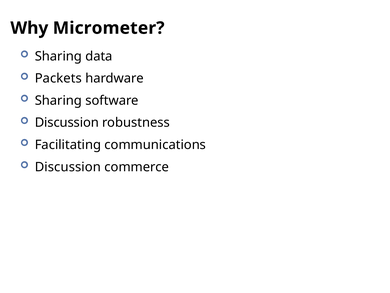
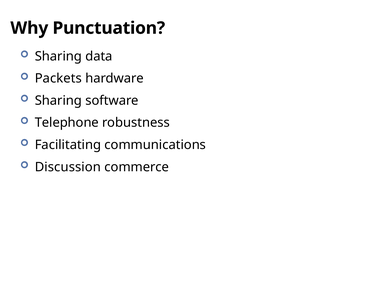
Micrometer: Micrometer -> Punctuation
Discussion at (67, 122): Discussion -> Telephone
